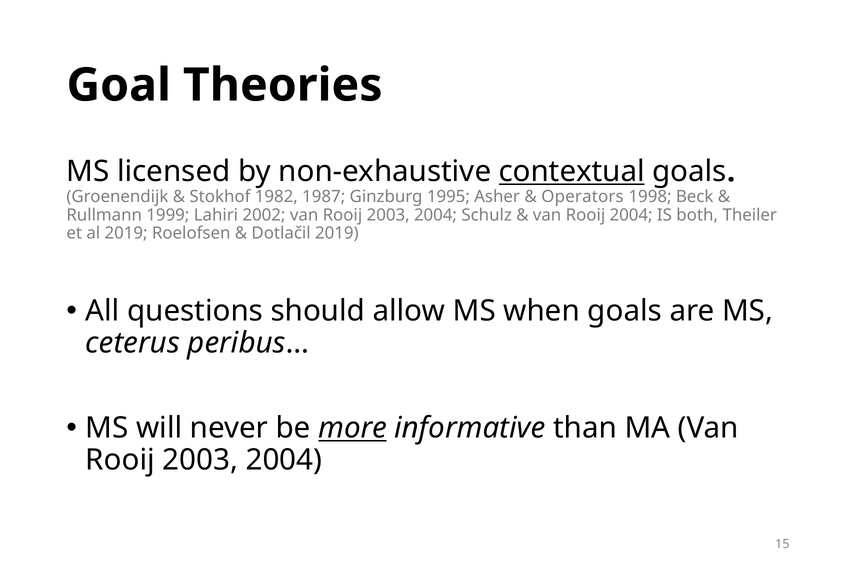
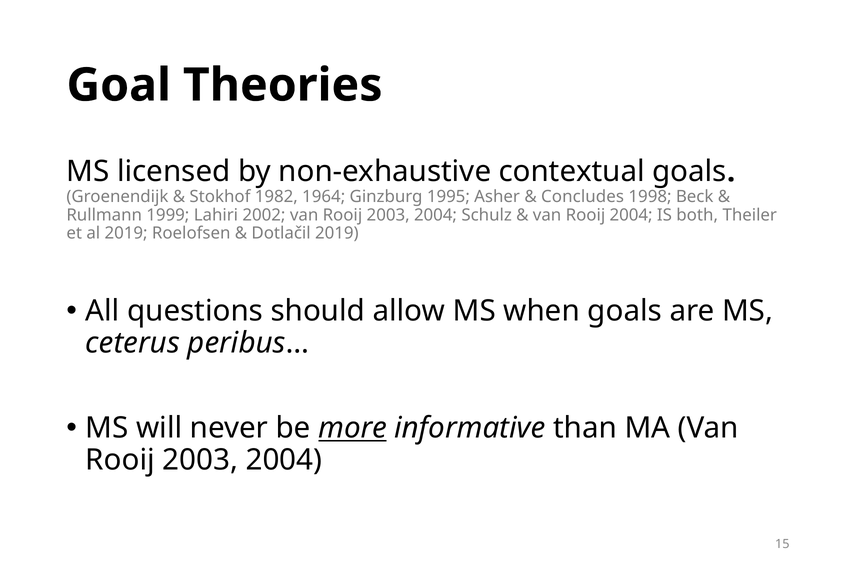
contextual underline: present -> none
1987: 1987 -> 1964
Operators: Operators -> Concludes
